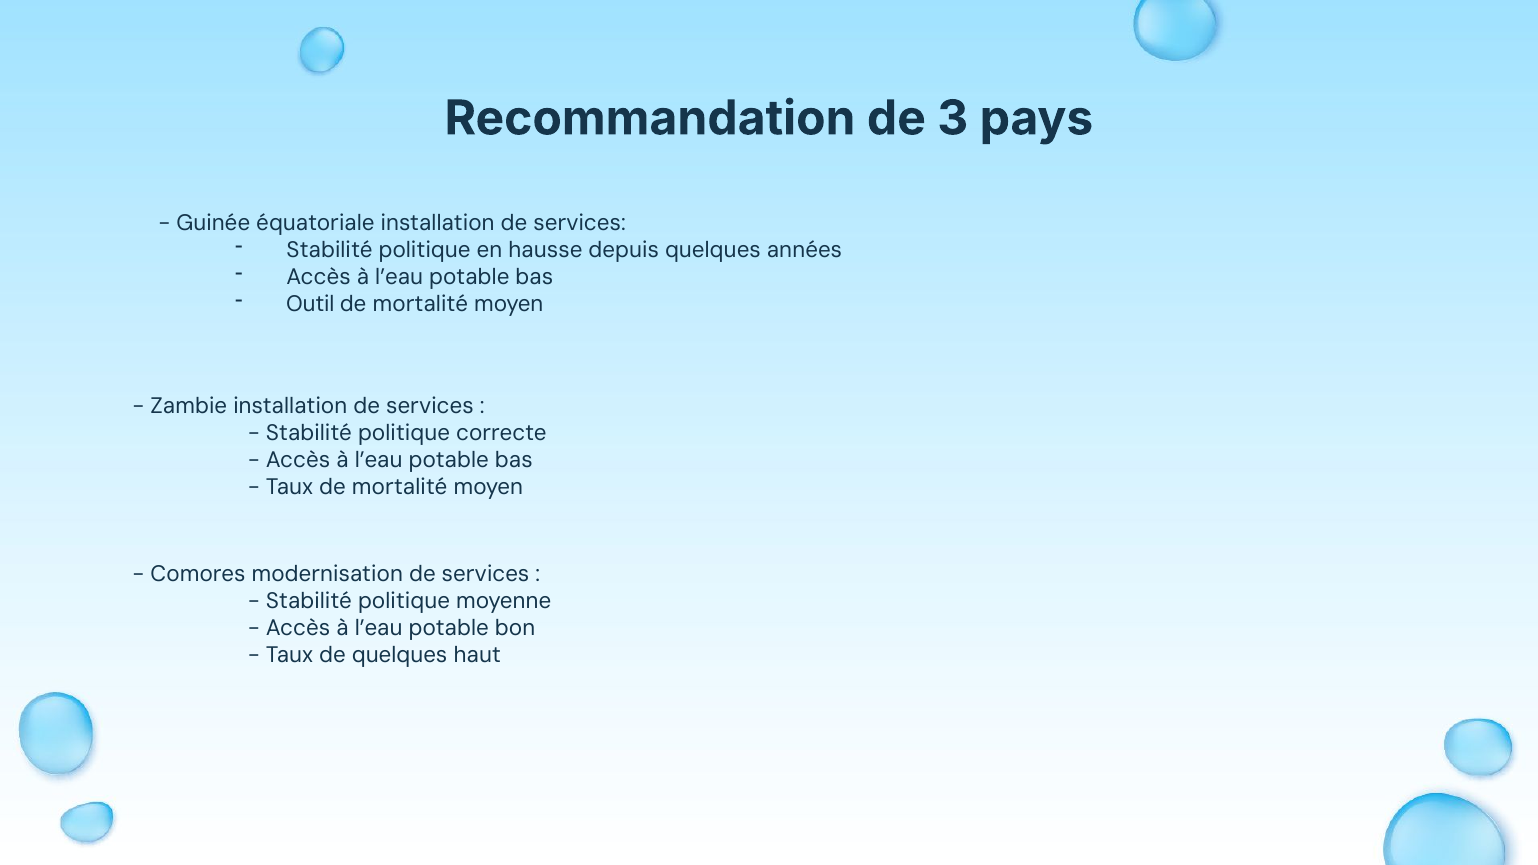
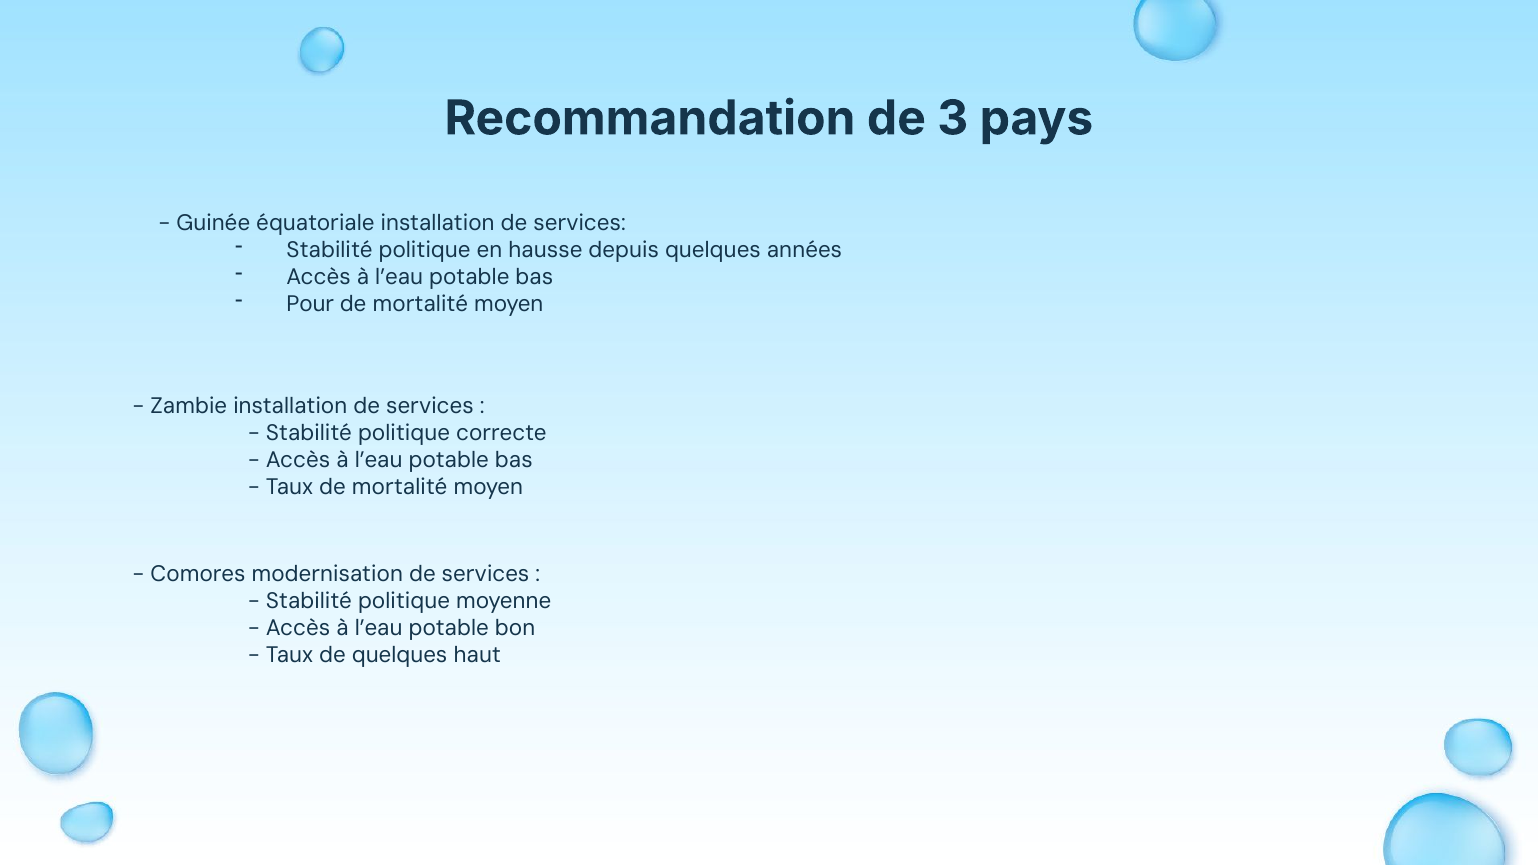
Outil: Outil -> Pour
